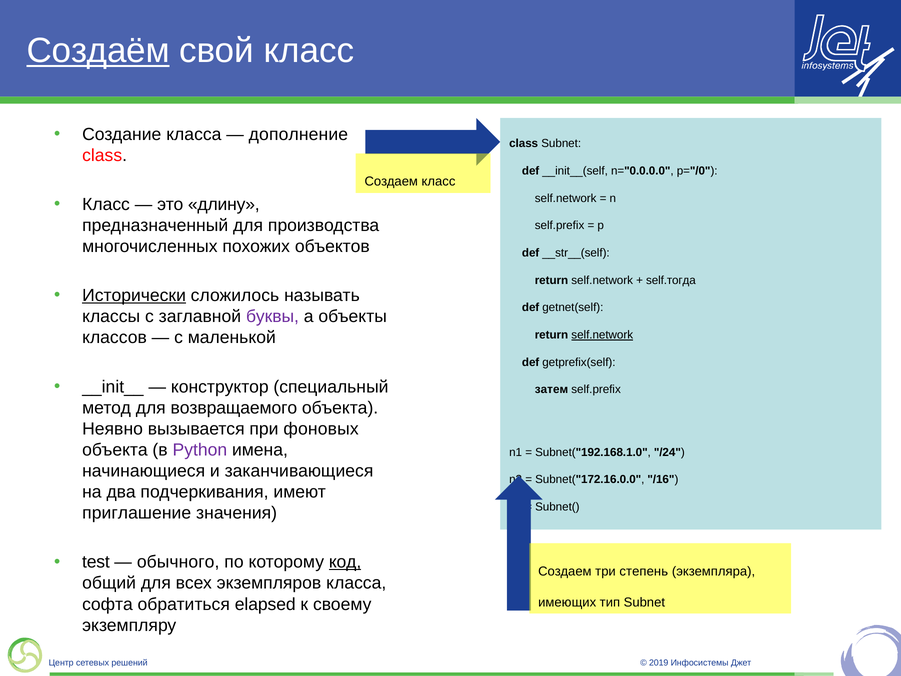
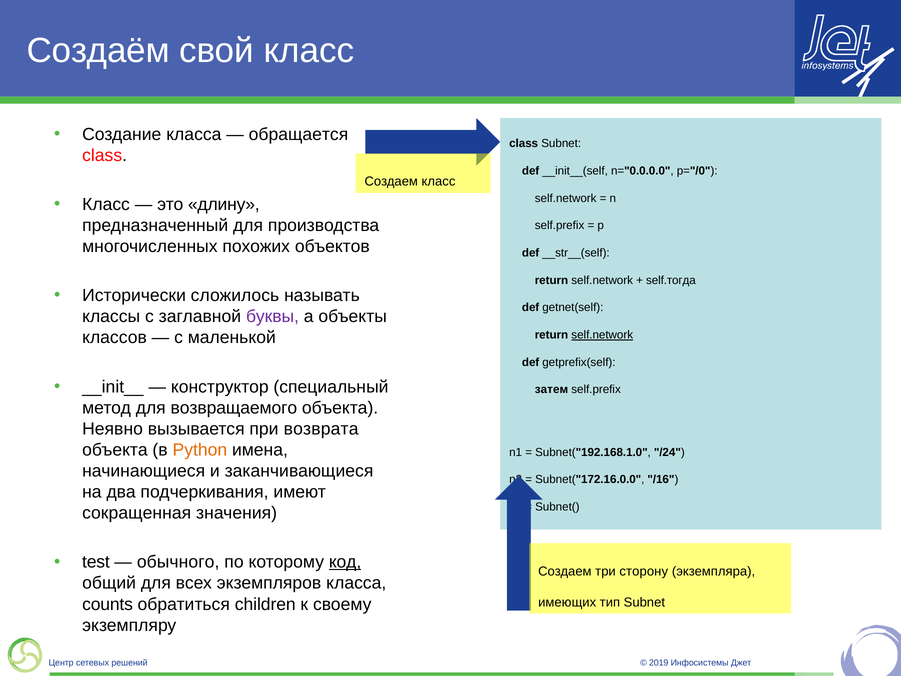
Создаём underline: present -> none
дополнение: дополнение -> обращается
Исторически underline: present -> none
фоновых: фоновых -> возврата
Python colour: purple -> orange
приглашение: приглашение -> сокращенная
степень: степень -> сторону
софта: софта -> counts
elapsed: elapsed -> children
